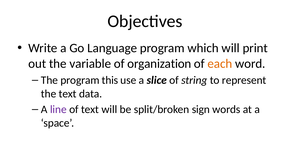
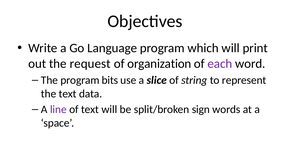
variable: variable -> request
each colour: orange -> purple
this: this -> bits
